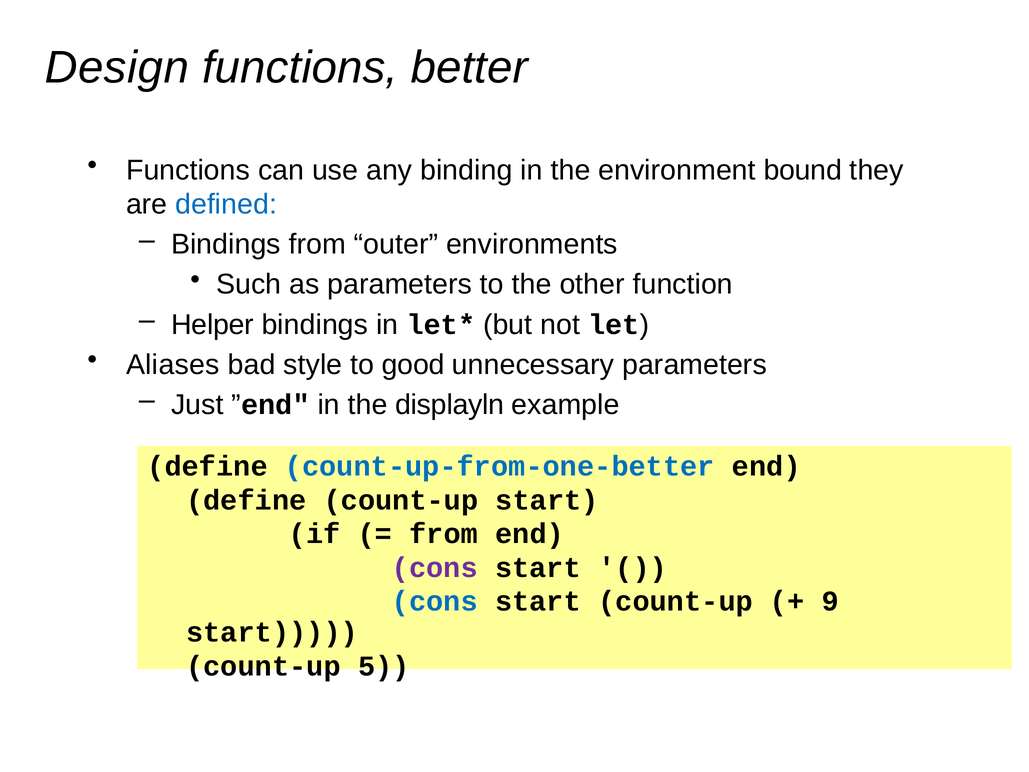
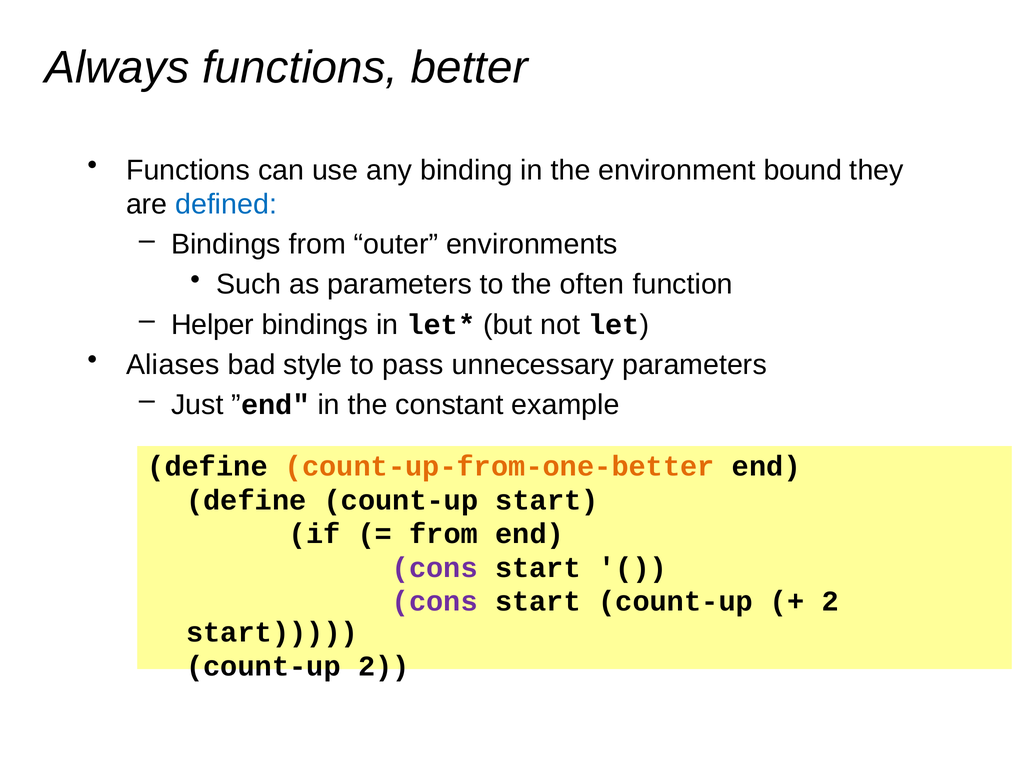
Design: Design -> Always
other: other -> often
good: good -> pass
displayln: displayln -> constant
count-up-from-one-better colour: blue -> orange
cons at (435, 601) colour: blue -> purple
9 at (830, 601): 9 -> 2
count-up 5: 5 -> 2
